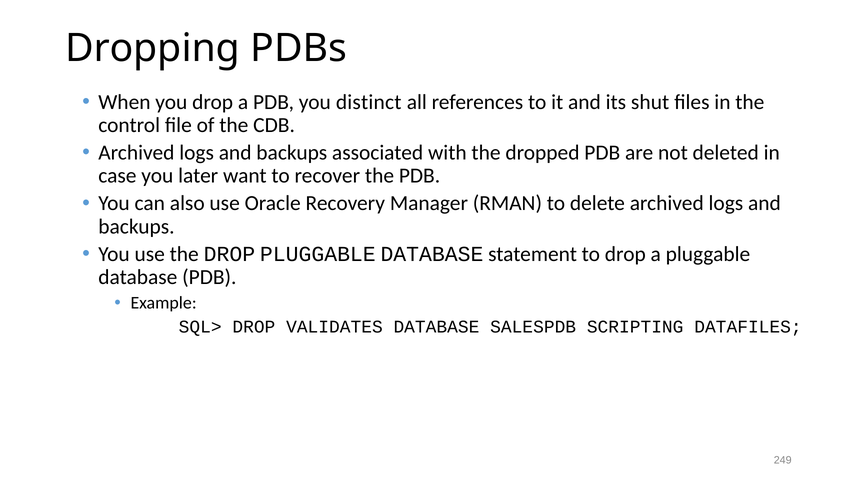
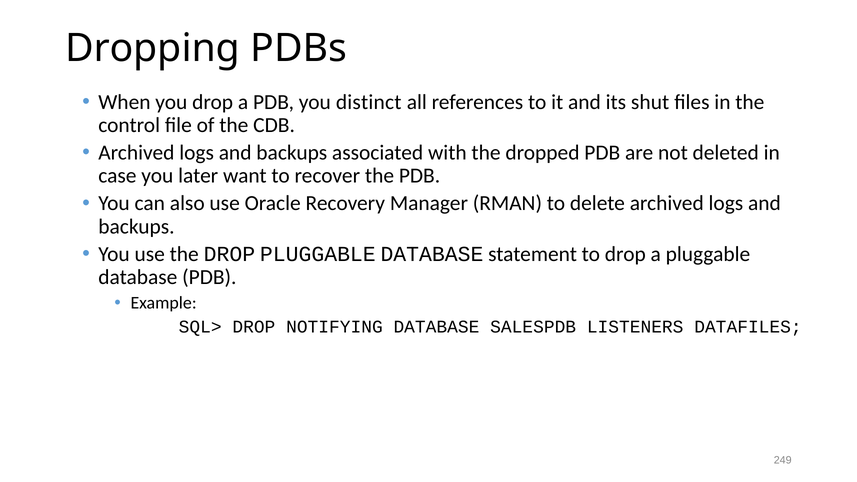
VALIDATES: VALIDATES -> NOTIFYING
SCRIPTING: SCRIPTING -> LISTENERS
